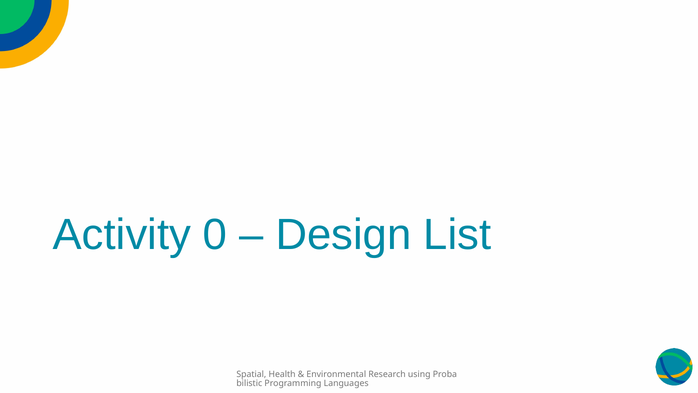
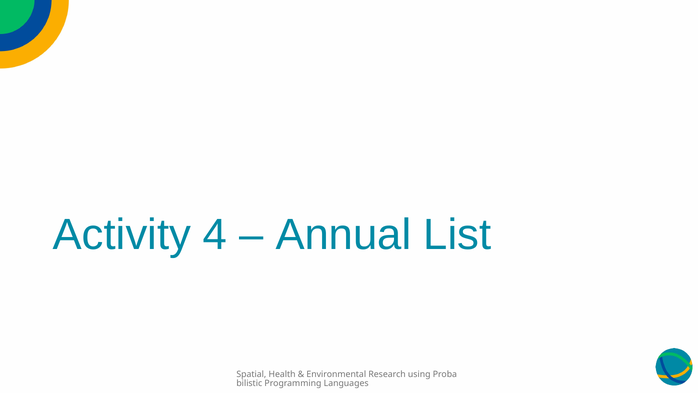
0: 0 -> 4
Design: Design -> Annual
